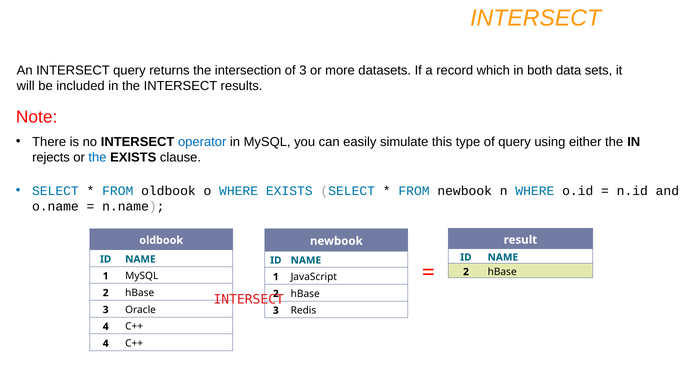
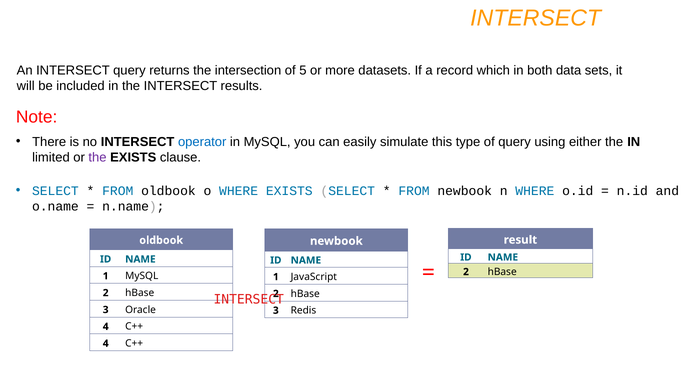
of 3: 3 -> 5
rejects: rejects -> limited
the at (97, 157) colour: blue -> purple
